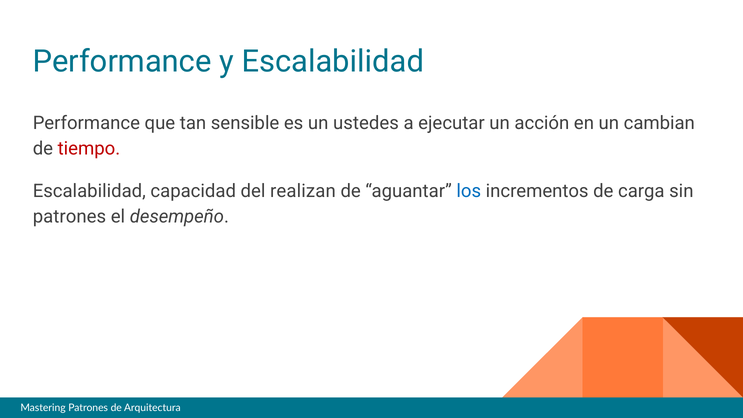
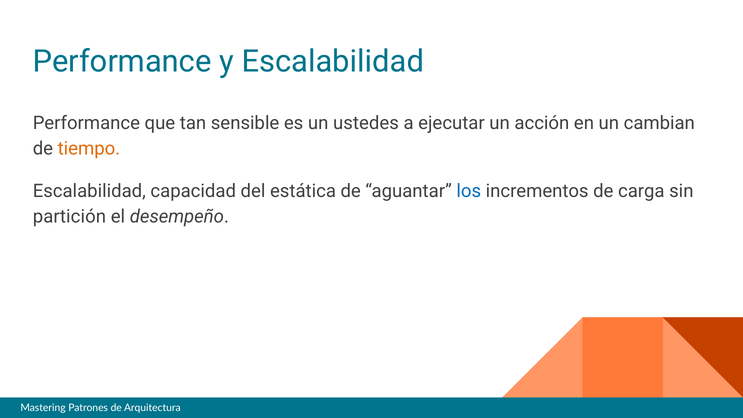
tiempo colour: red -> orange
realizan: realizan -> estática
patrones at (69, 217): patrones -> partición
